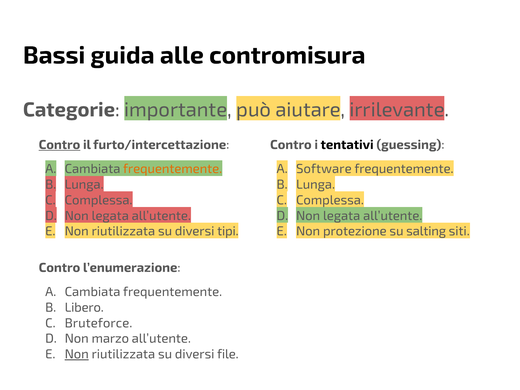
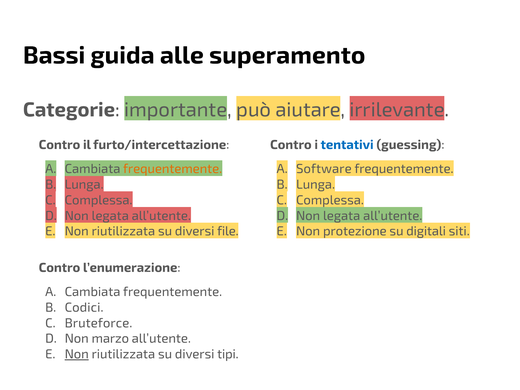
contromisura: contromisura -> superamento
Contro at (59, 145) underline: present -> none
tentativi colour: black -> blue
tipi: tipi -> file
salting: salting -> digitali
Libero: Libero -> Codici
file: file -> tipi
